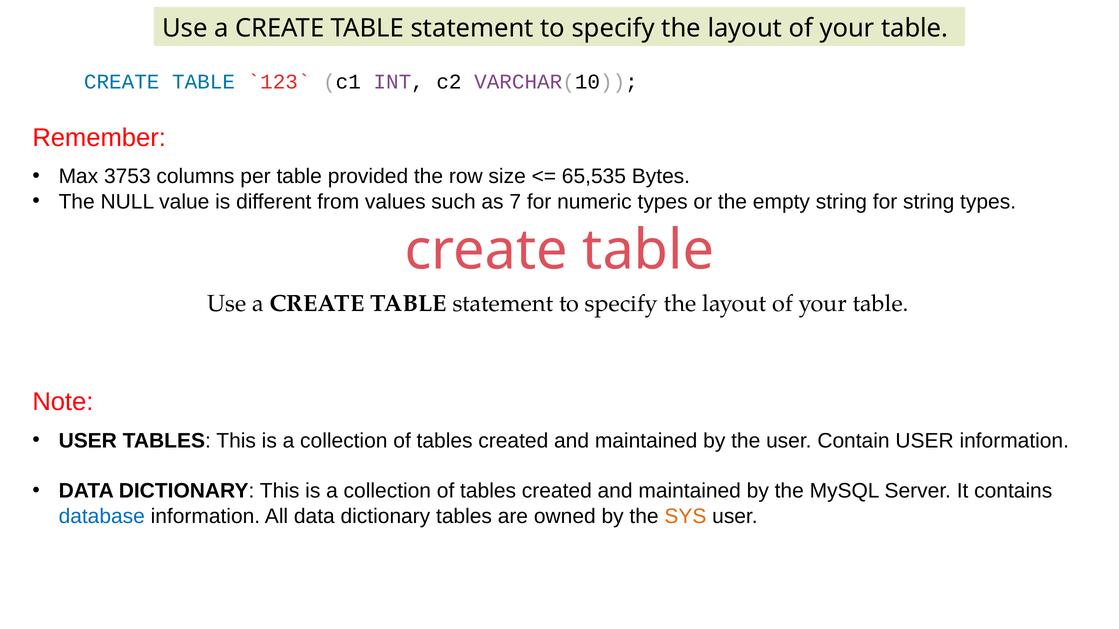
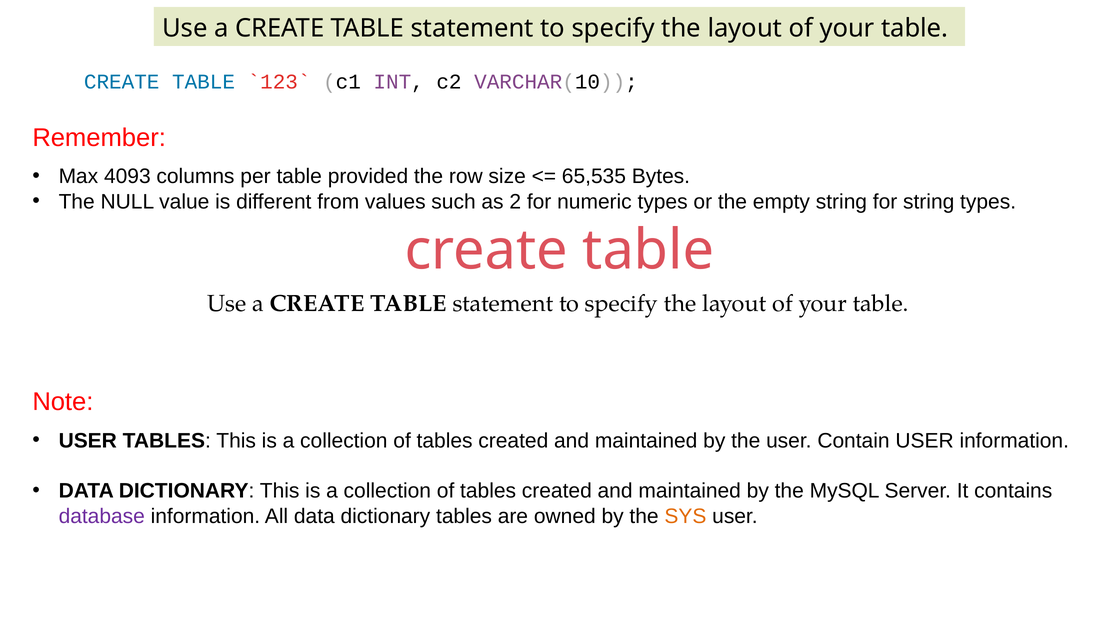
3753: 3753 -> 4093
7: 7 -> 2
database colour: blue -> purple
